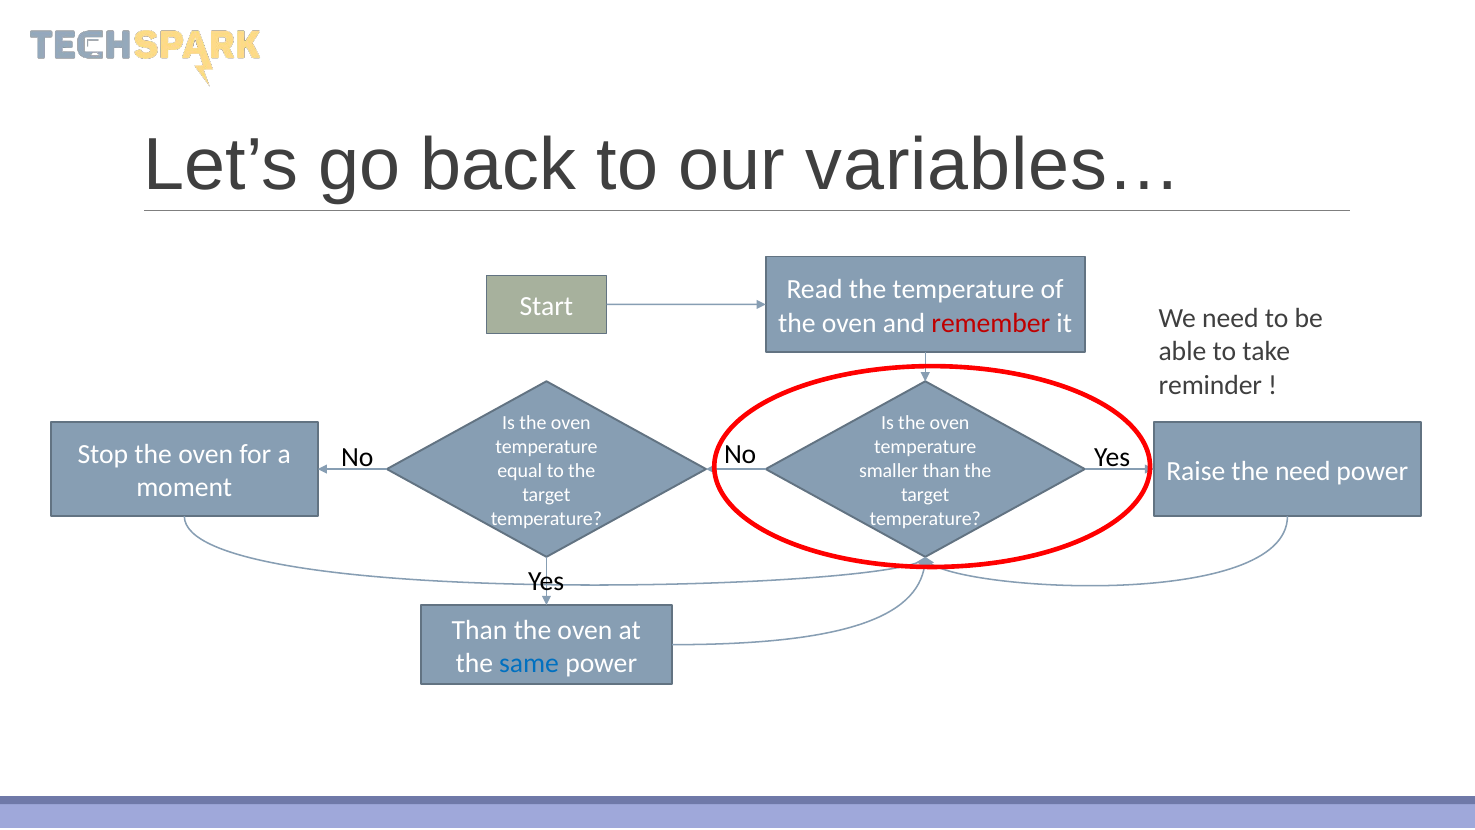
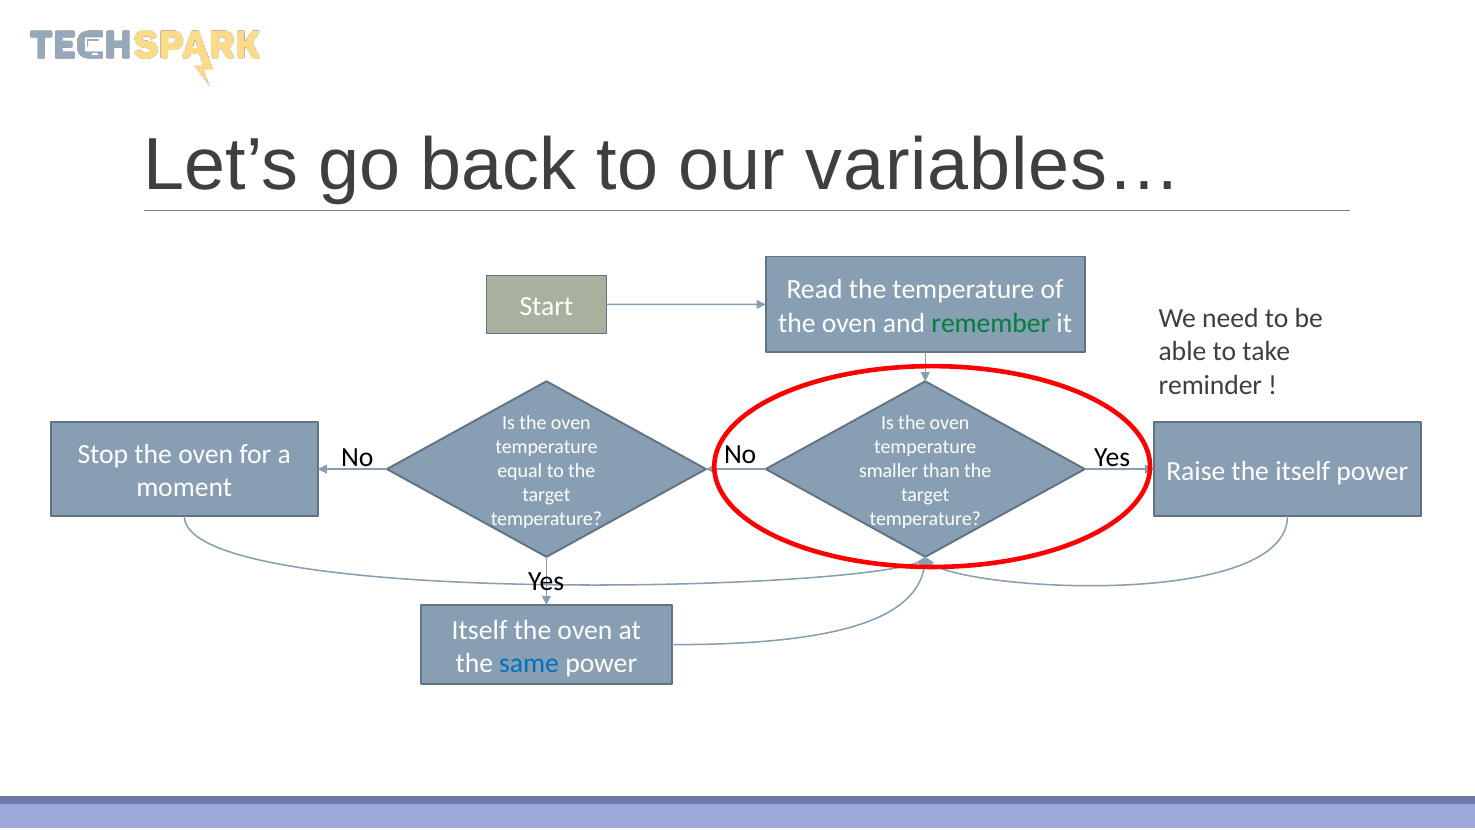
remember colour: red -> green
the need: need -> itself
Than at (480, 630): Than -> Itself
